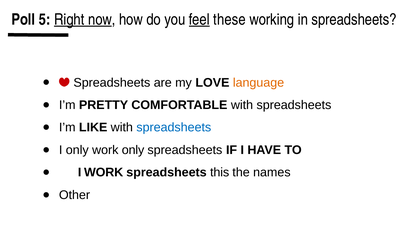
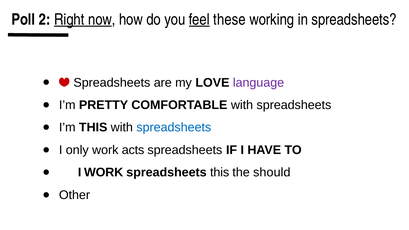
5: 5 -> 2
language colour: orange -> purple
I’m LIKE: LIKE -> THIS
work only: only -> acts
names: names -> should
